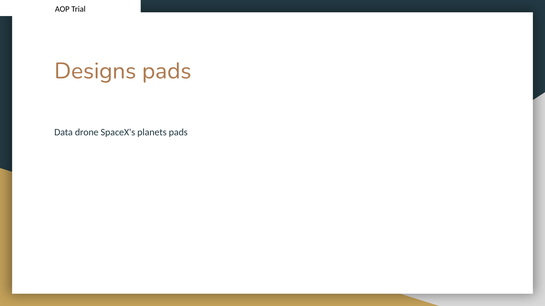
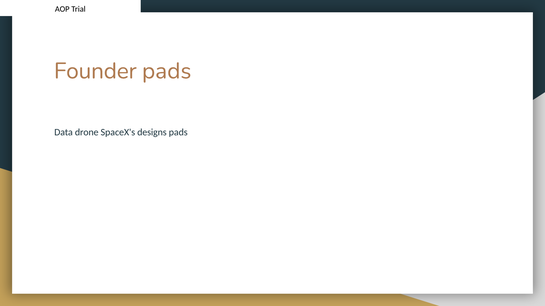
Designs: Designs -> Founder
planets: planets -> designs
